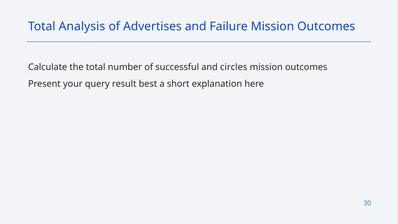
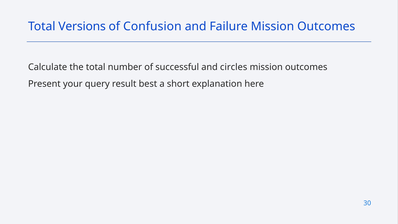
Analysis: Analysis -> Versions
Advertises: Advertises -> Confusion
